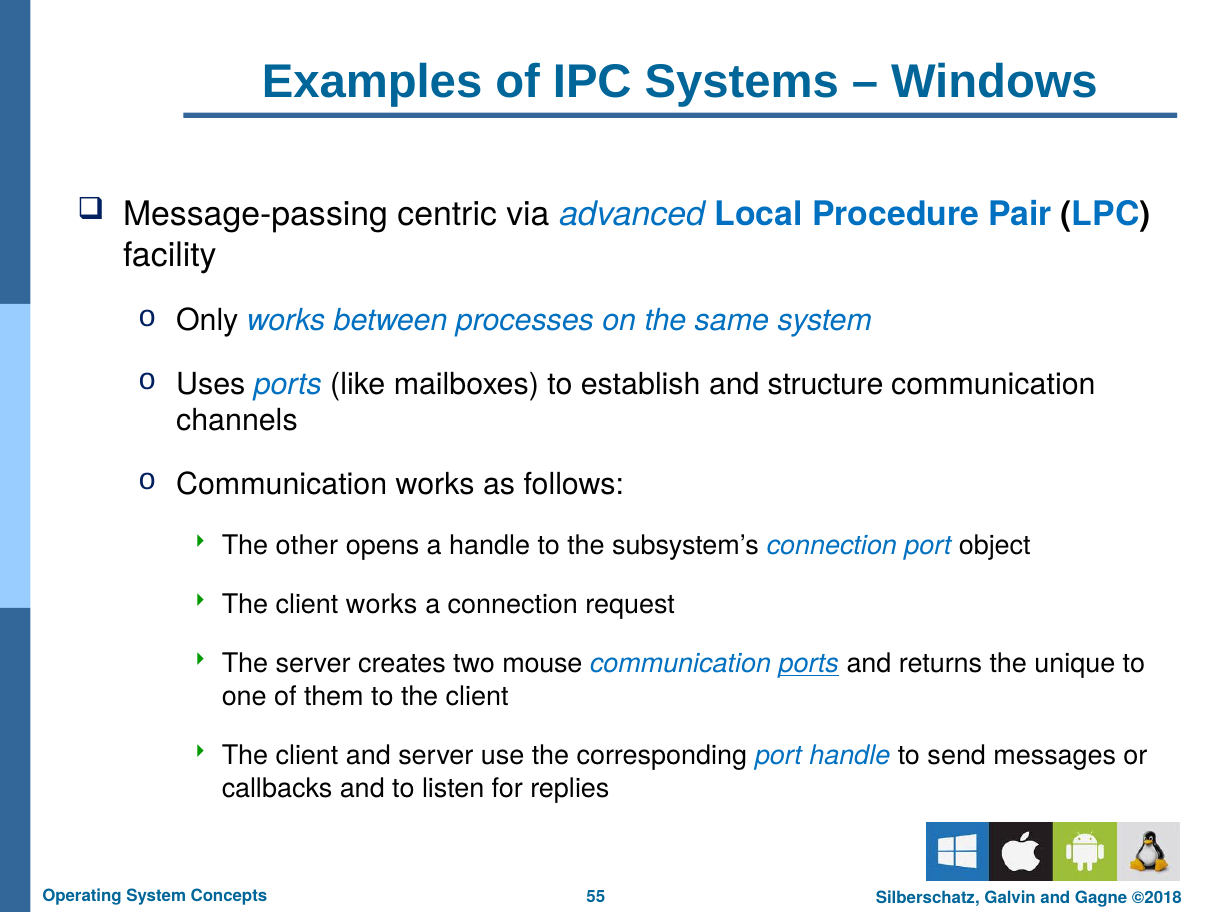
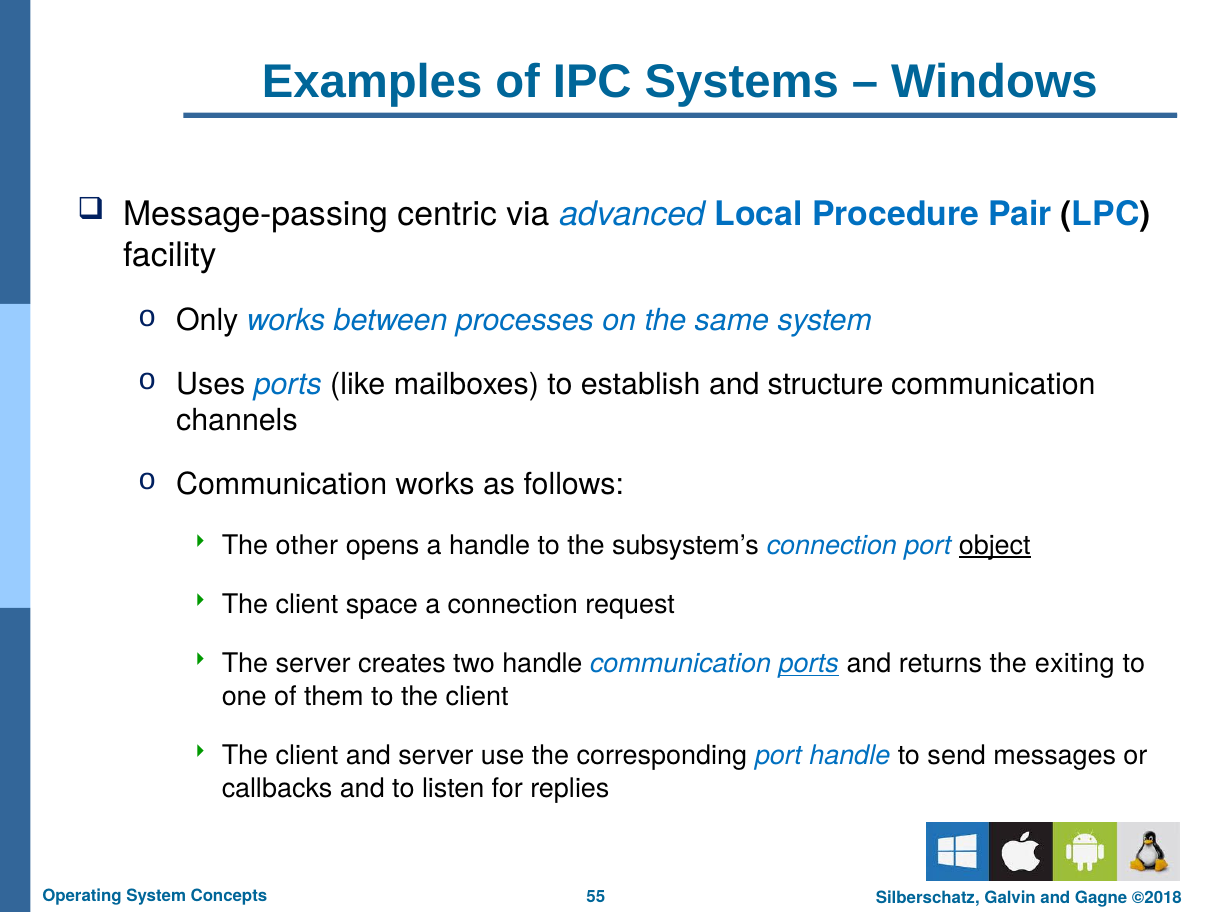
object underline: none -> present
client works: works -> space
two mouse: mouse -> handle
unique: unique -> exiting
